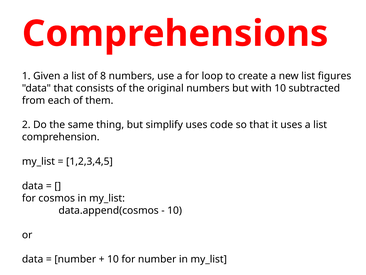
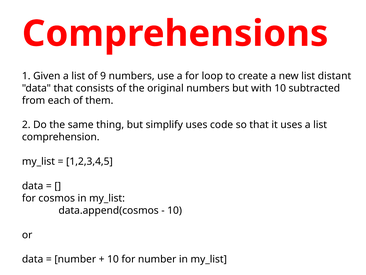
8: 8 -> 9
figures: figures -> distant
